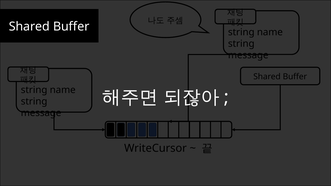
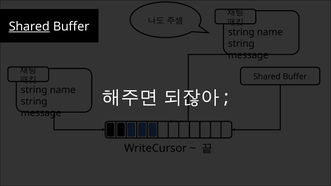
Shared at (29, 27) underline: none -> present
